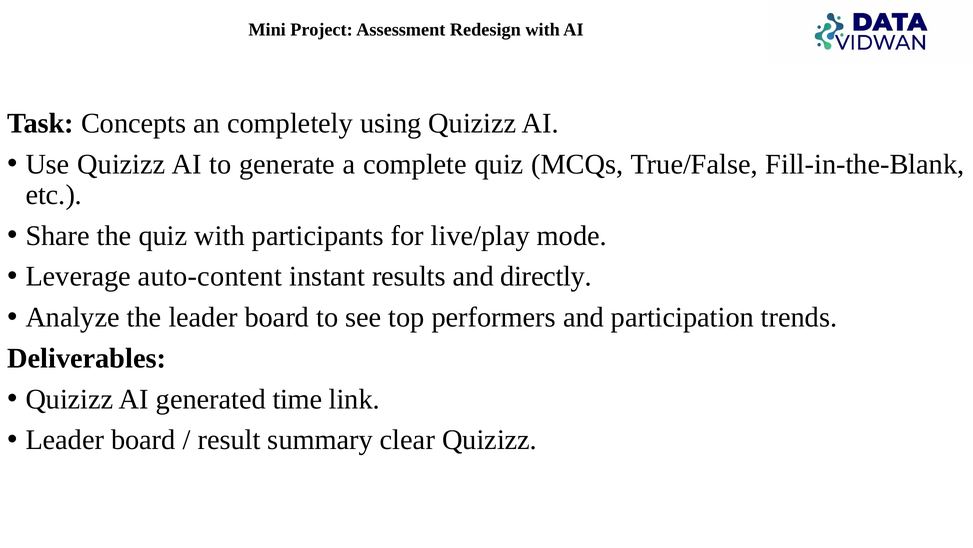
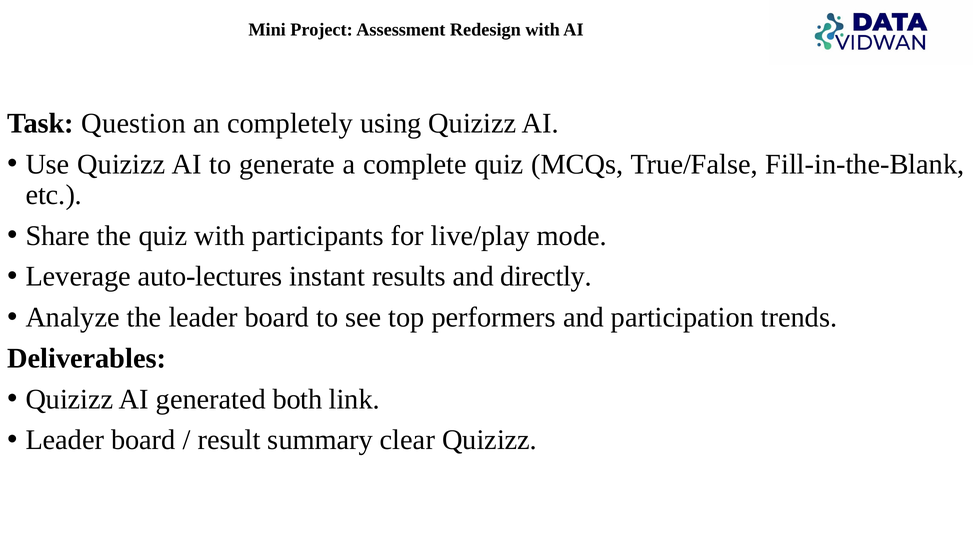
Concepts: Concepts -> Question
auto-content: auto-content -> auto-lectures
time: time -> both
